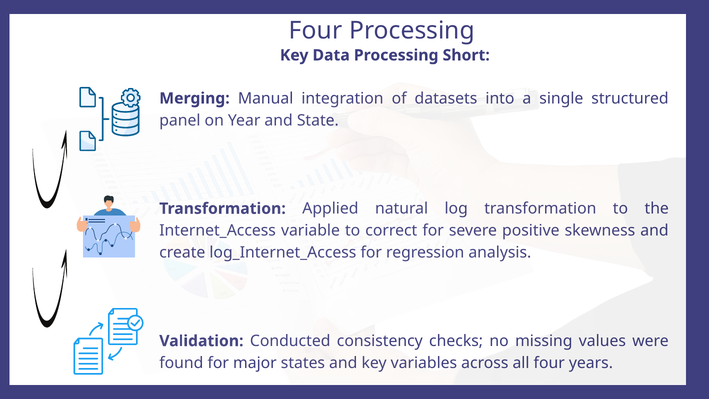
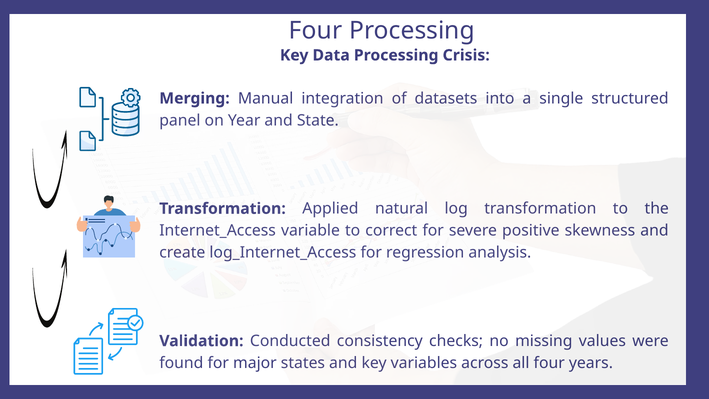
Short: Short -> Crisis
